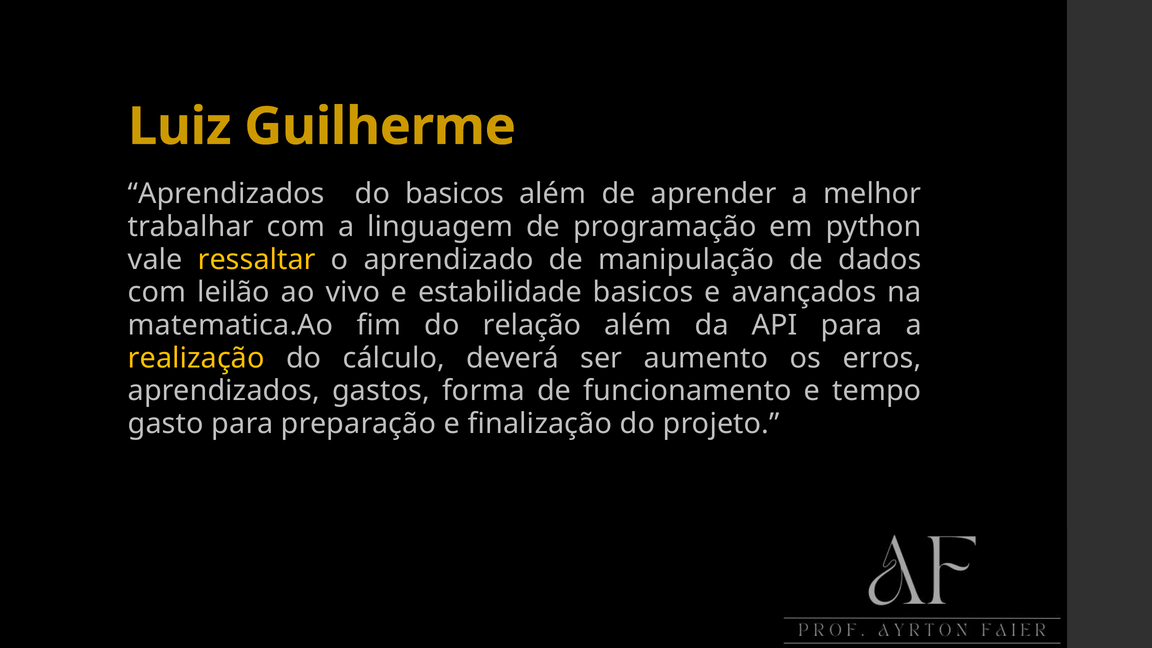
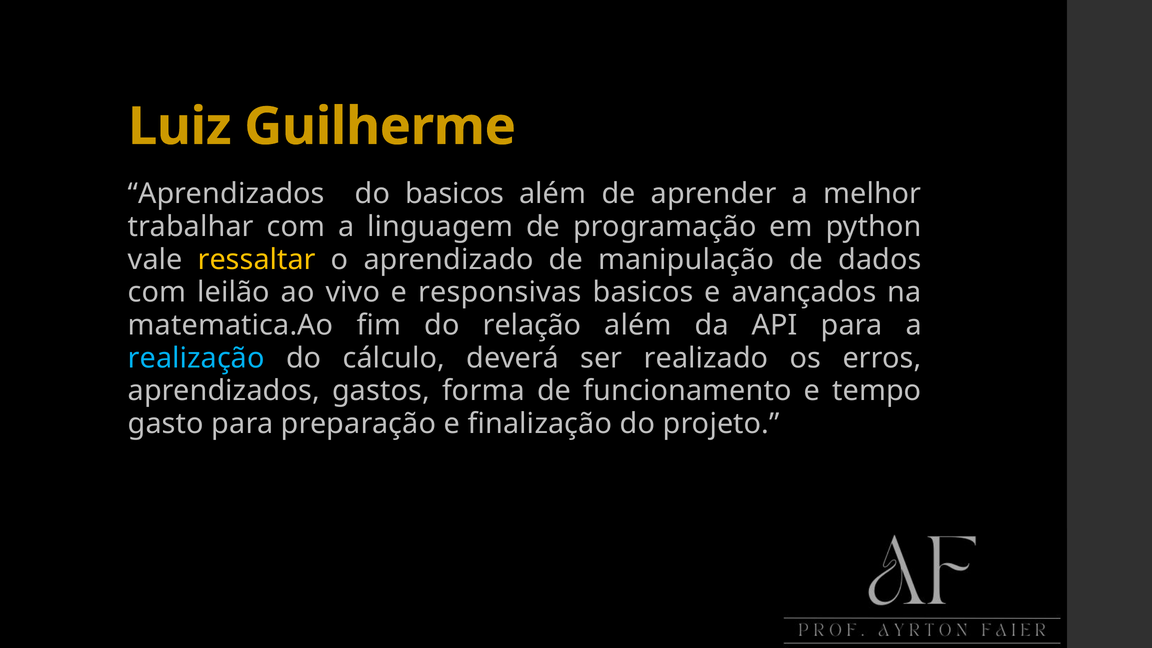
estabilidade: estabilidade -> responsivas
realização colour: yellow -> light blue
aumento: aumento -> realizado
